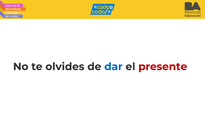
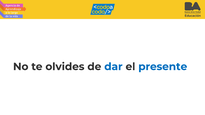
presente colour: red -> blue
